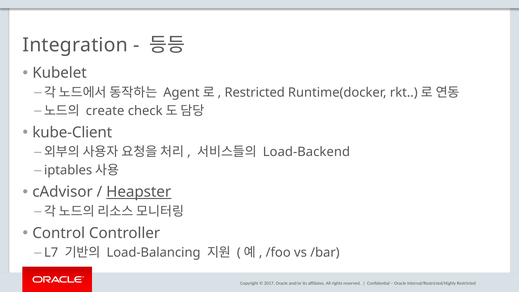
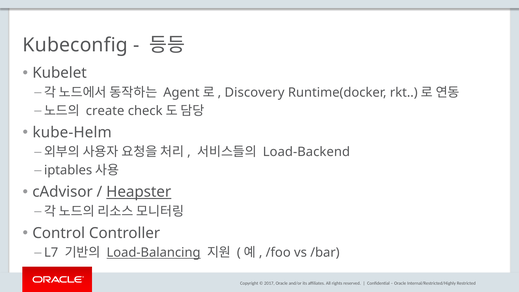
Integration: Integration -> Kubeconfig
Restricted at (255, 93): Restricted -> Discovery
kube-Client: kube-Client -> kube-Helm
Load-Balancing underline: none -> present
